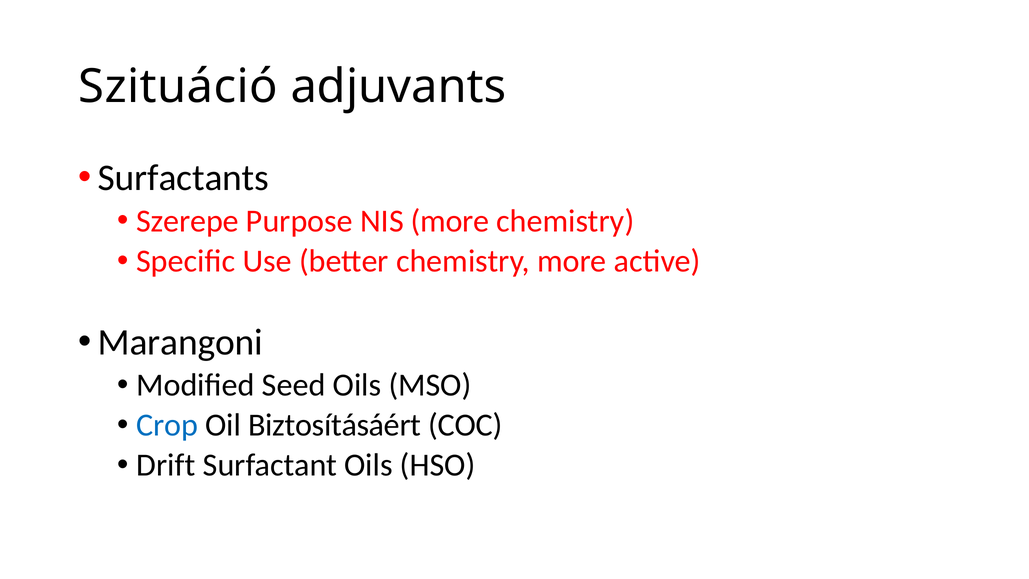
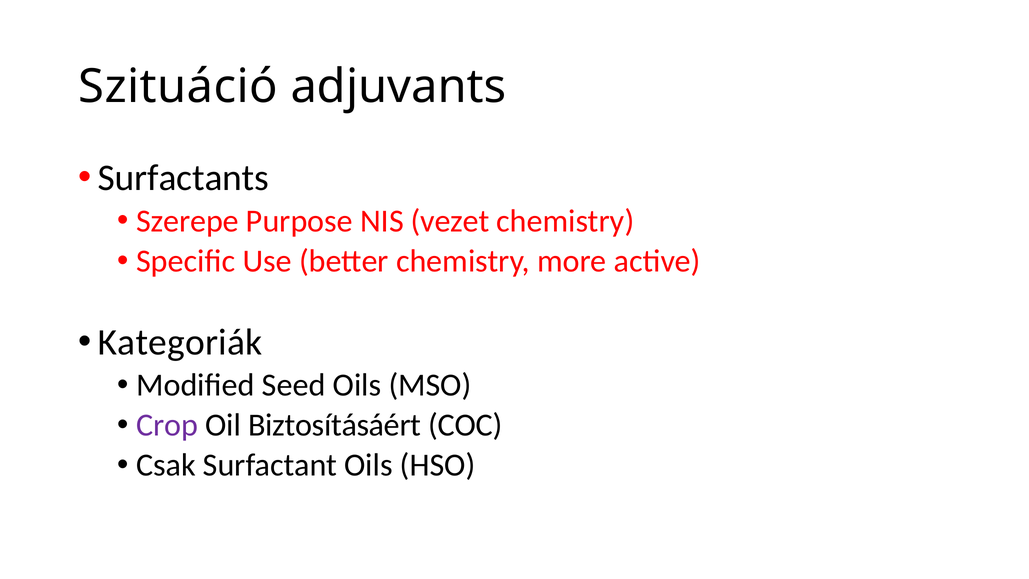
NIS more: more -> vezet
Marangoni: Marangoni -> Kategoriák
Crop colour: blue -> purple
Drift: Drift -> Csak
